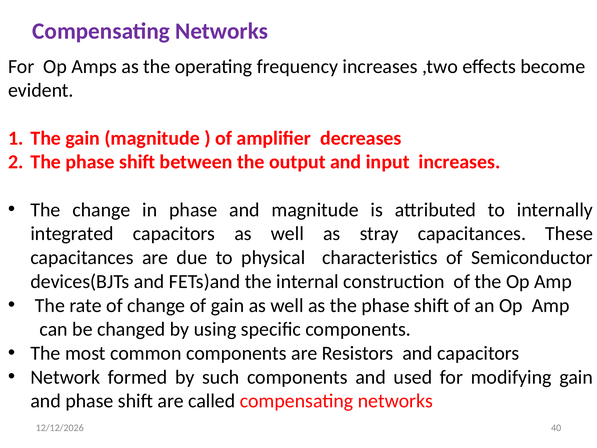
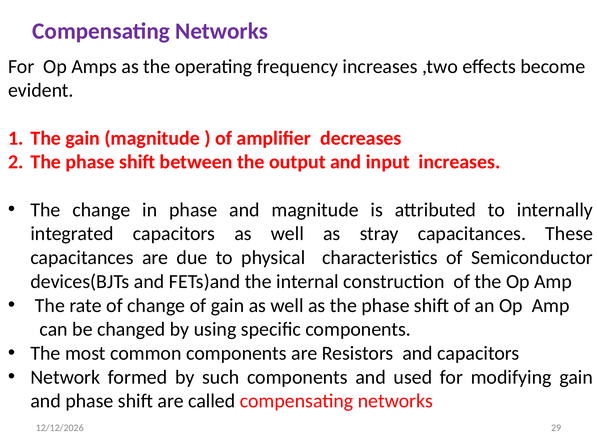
40: 40 -> 29
